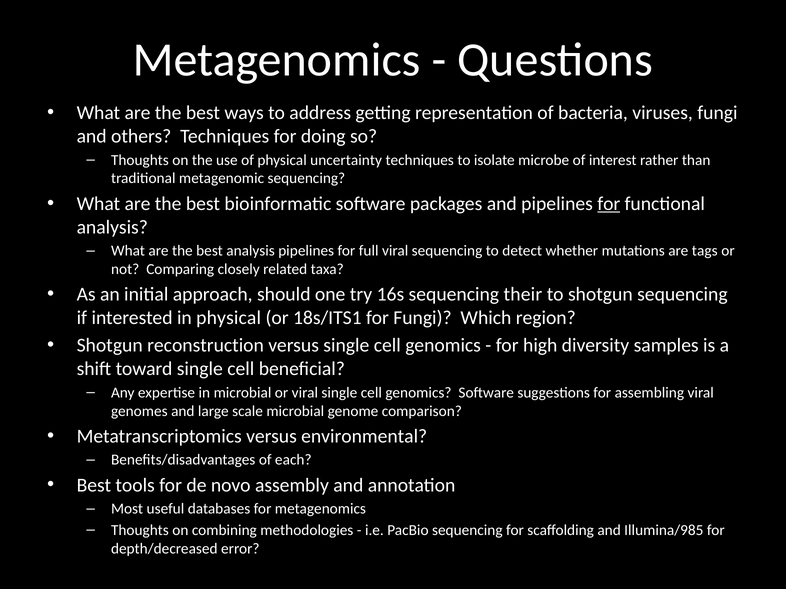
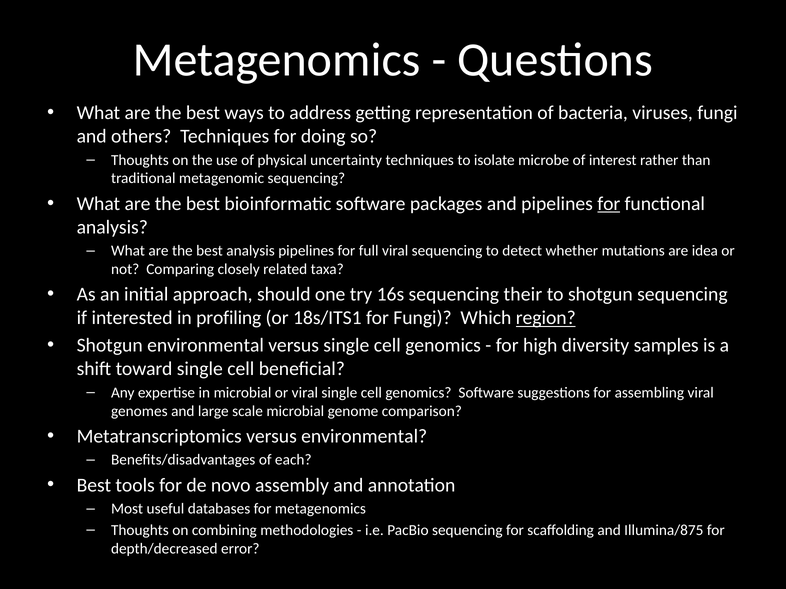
tags: tags -> idea
in physical: physical -> profiling
region underline: none -> present
Shotgun reconstruction: reconstruction -> environmental
Illumina/985: Illumina/985 -> Illumina/875
